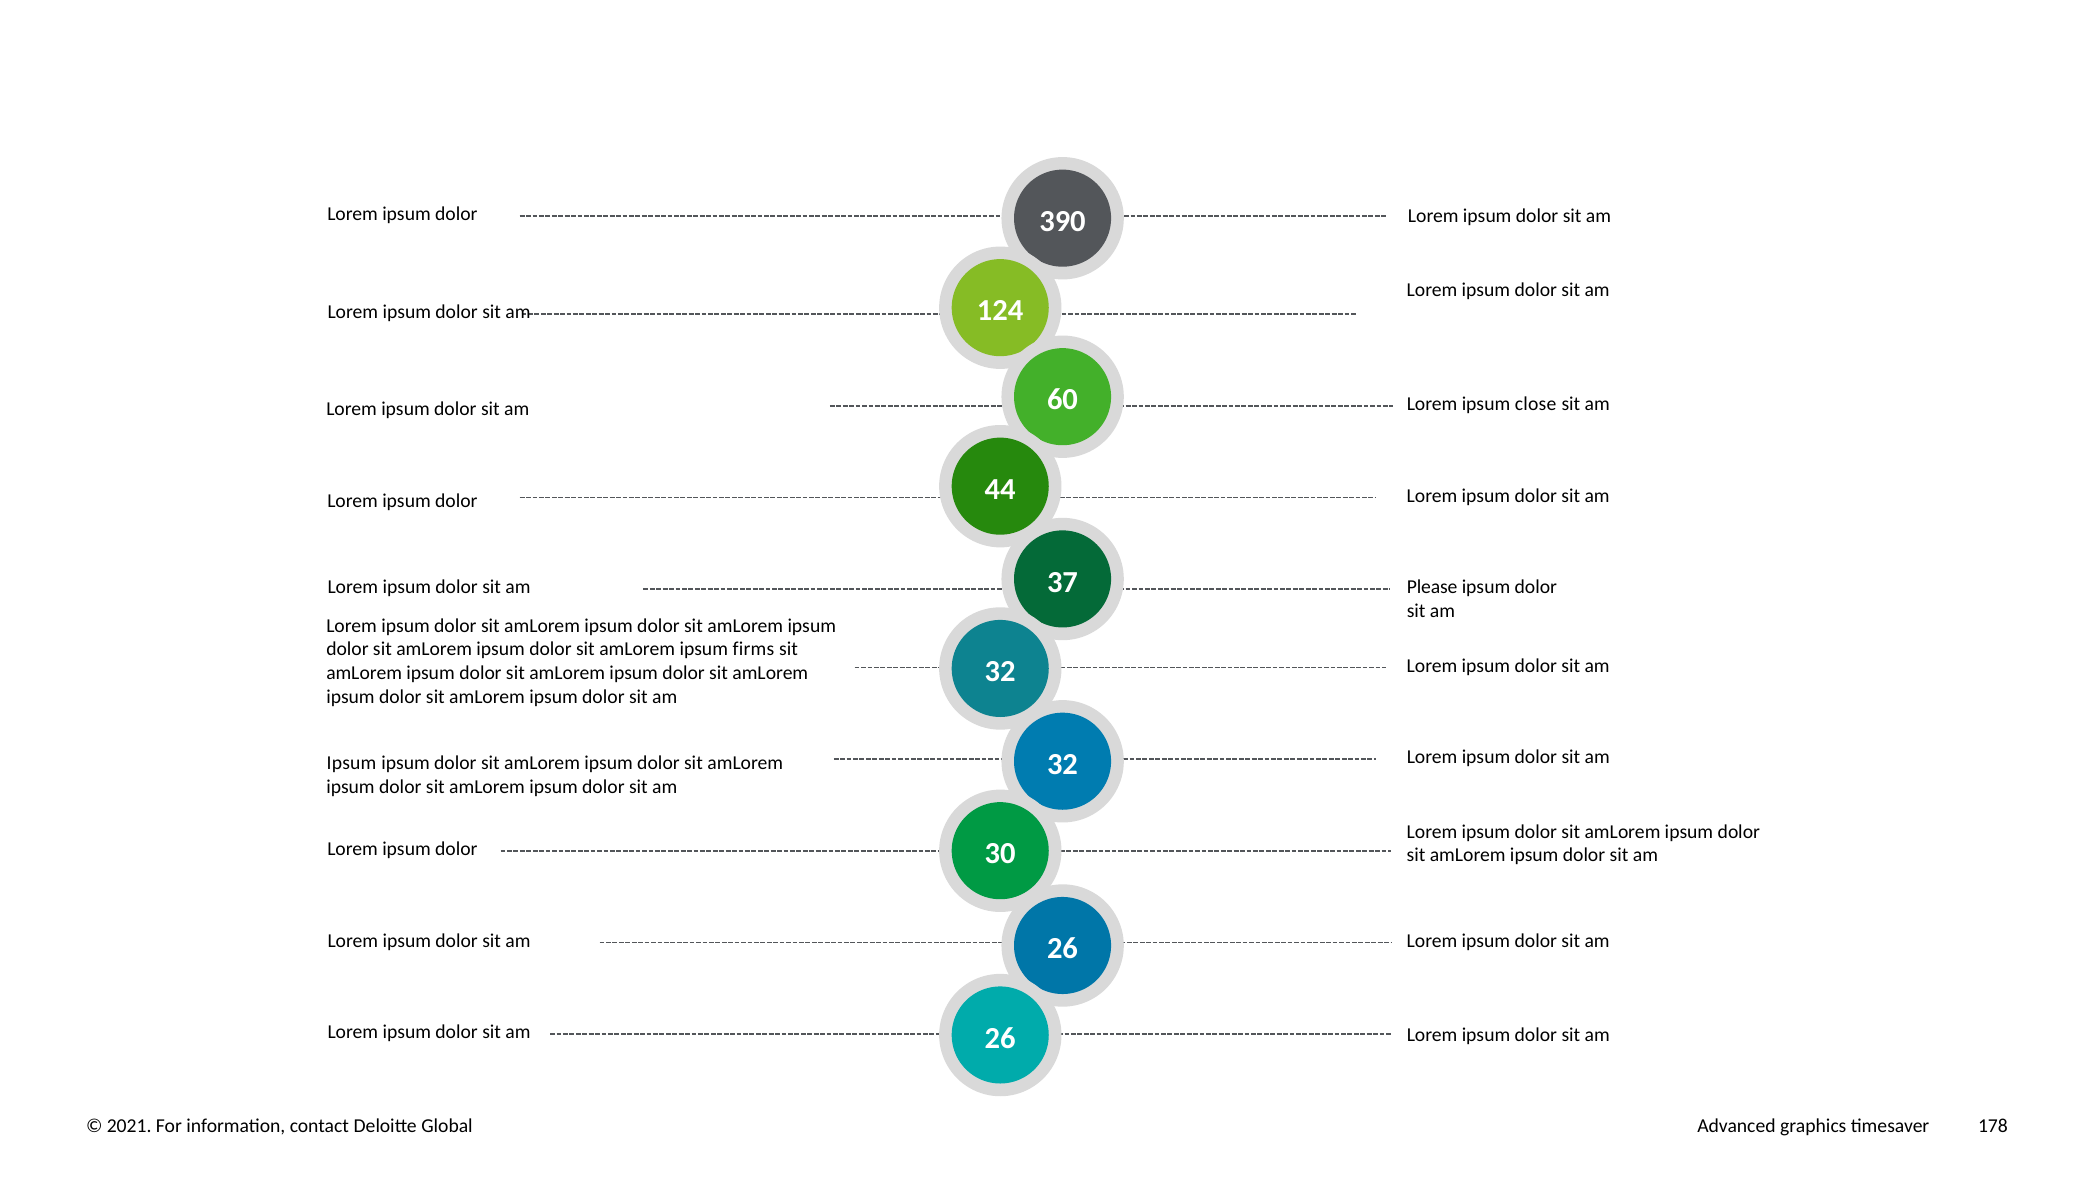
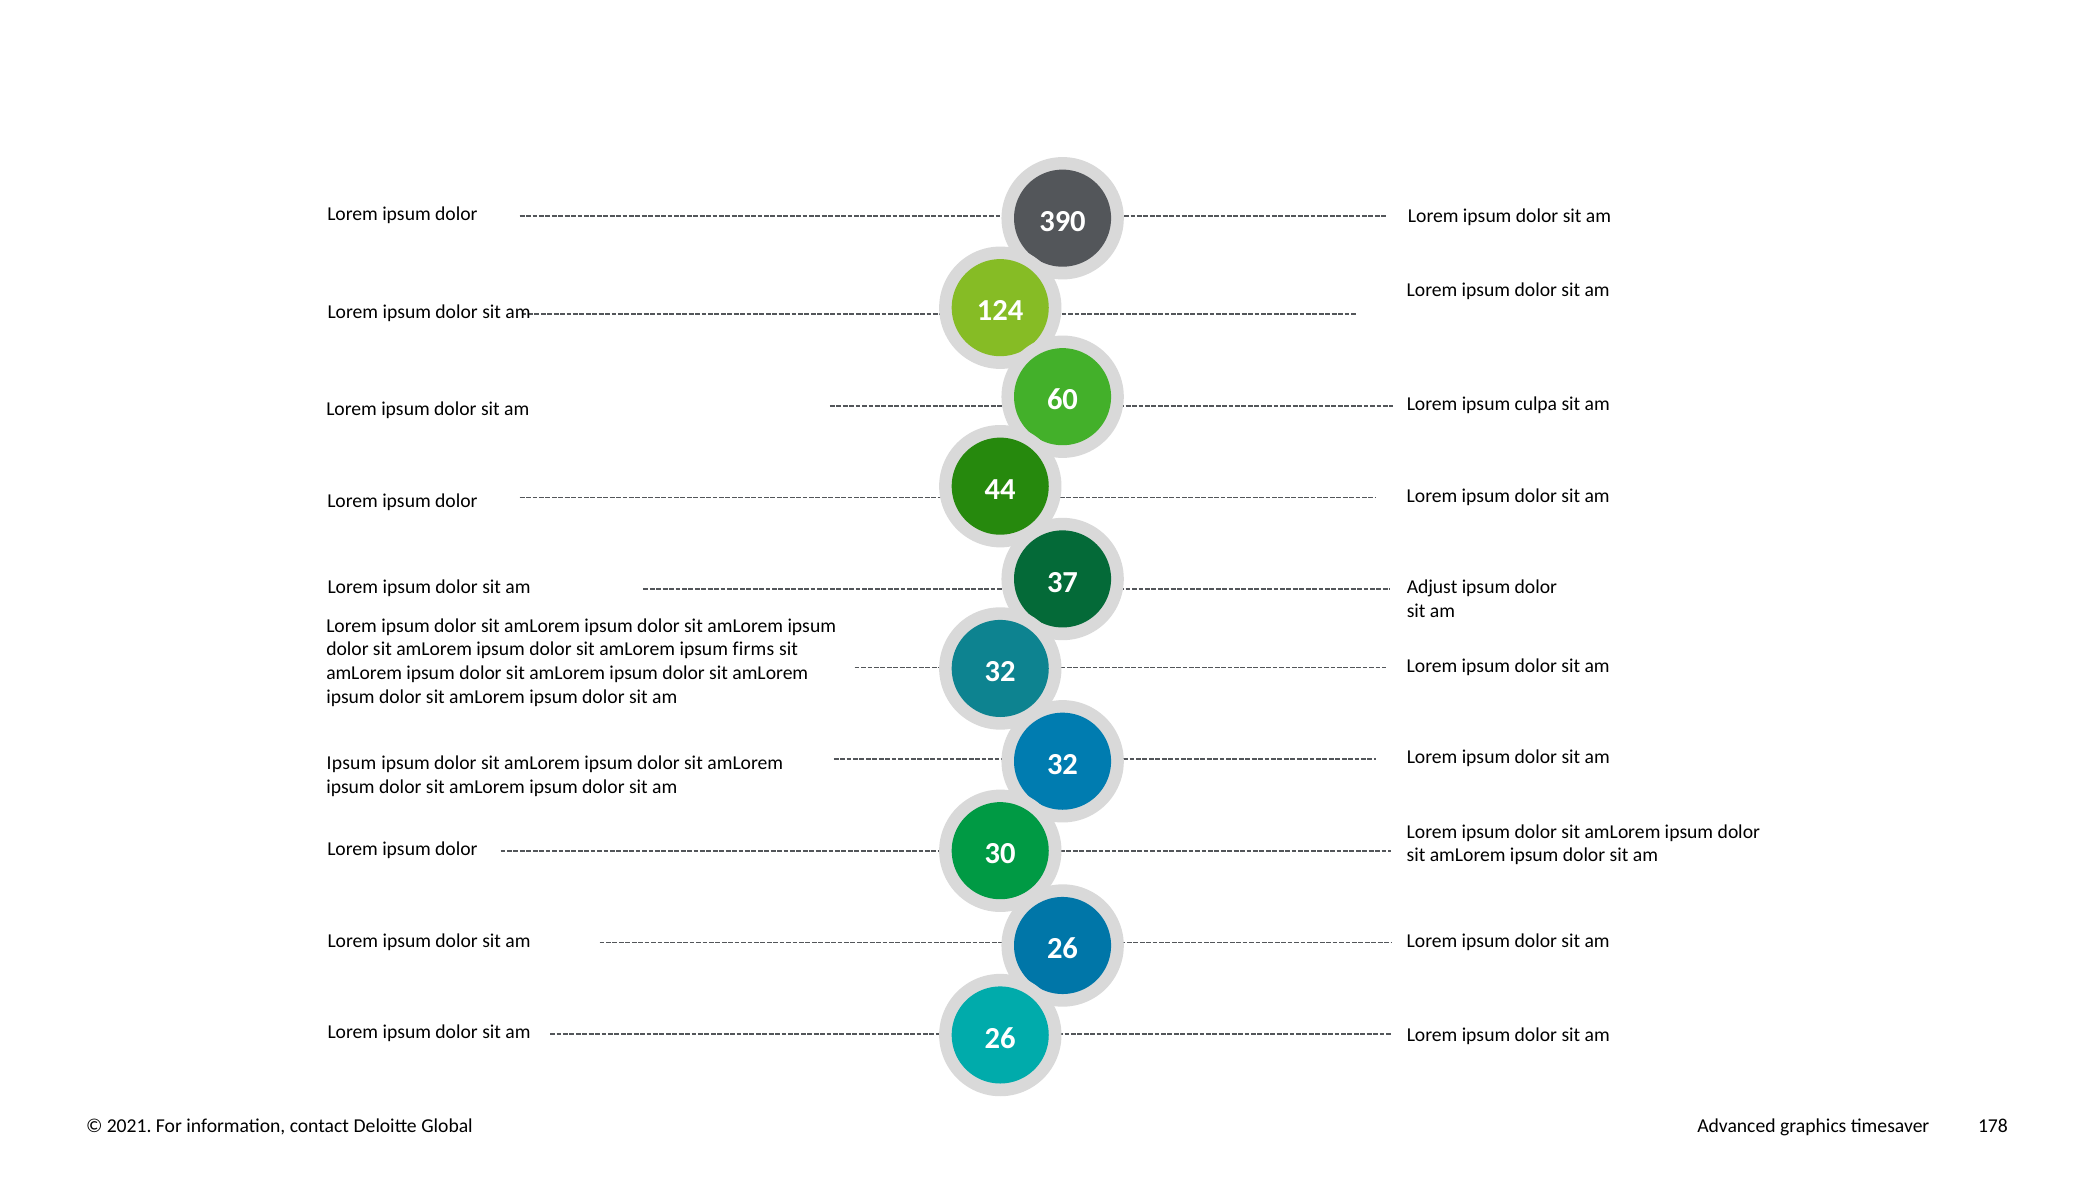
close: close -> culpa
Please: Please -> Adjust
